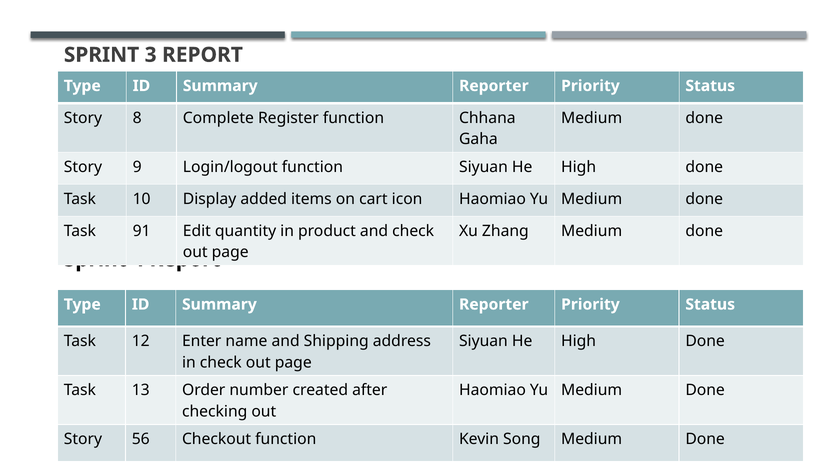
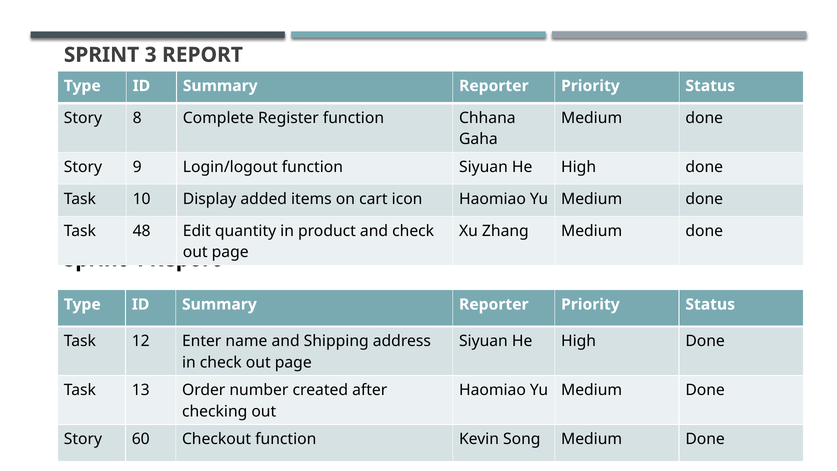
91: 91 -> 48
56: 56 -> 60
